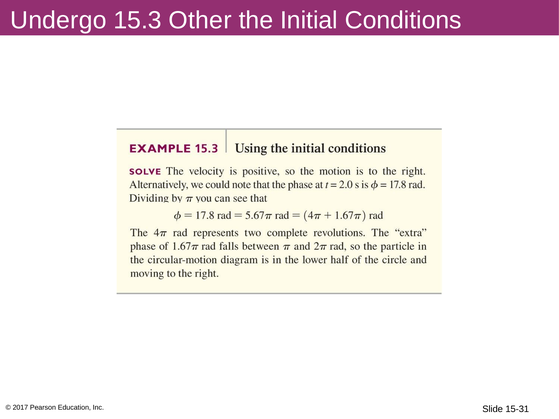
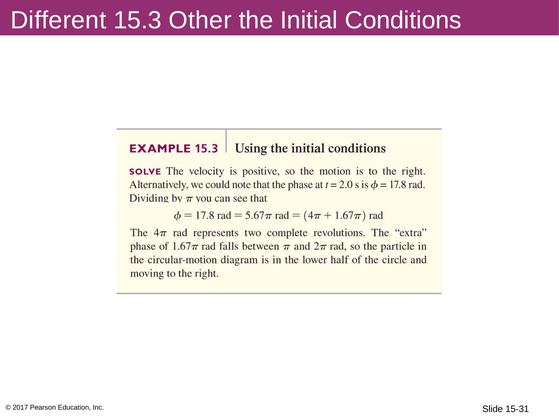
Undergo: Undergo -> Different
